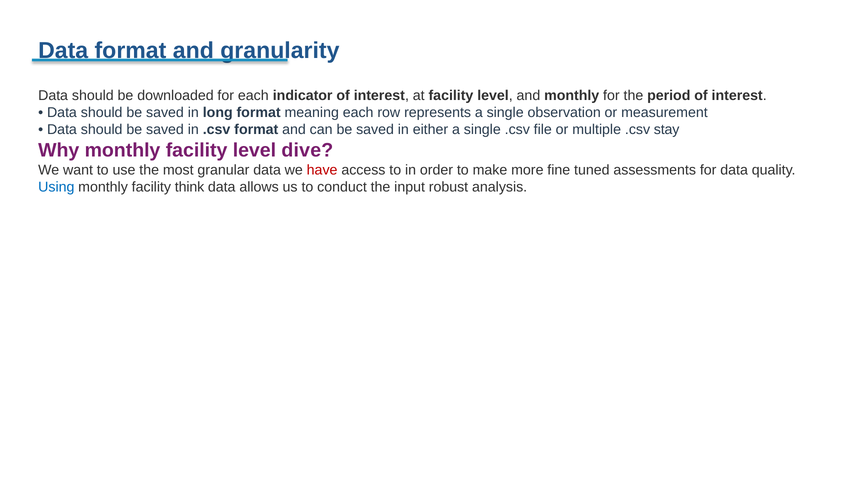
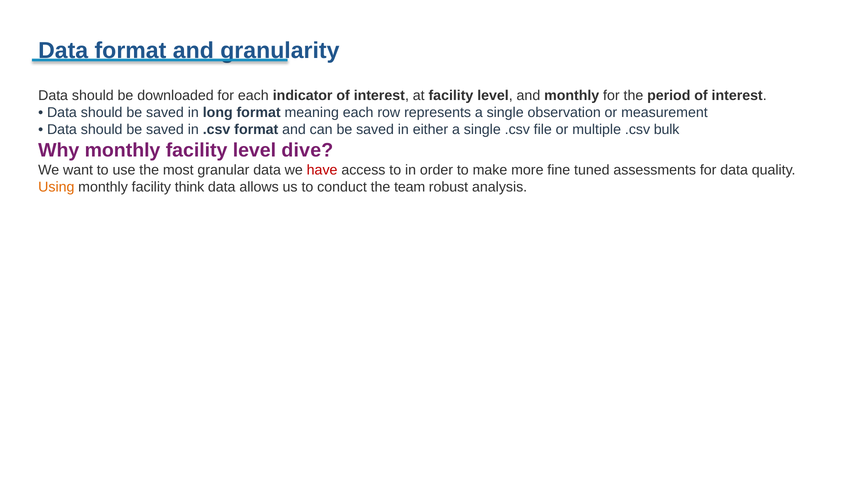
stay: stay -> bulk
Using colour: blue -> orange
input: input -> team
